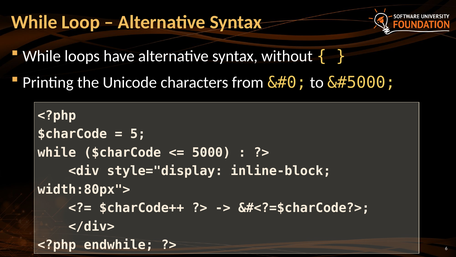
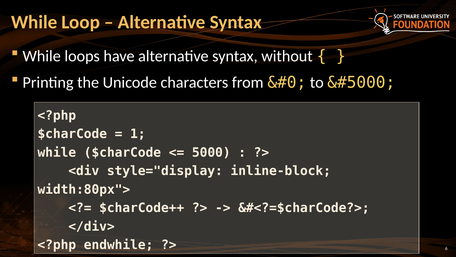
5: 5 -> 1
